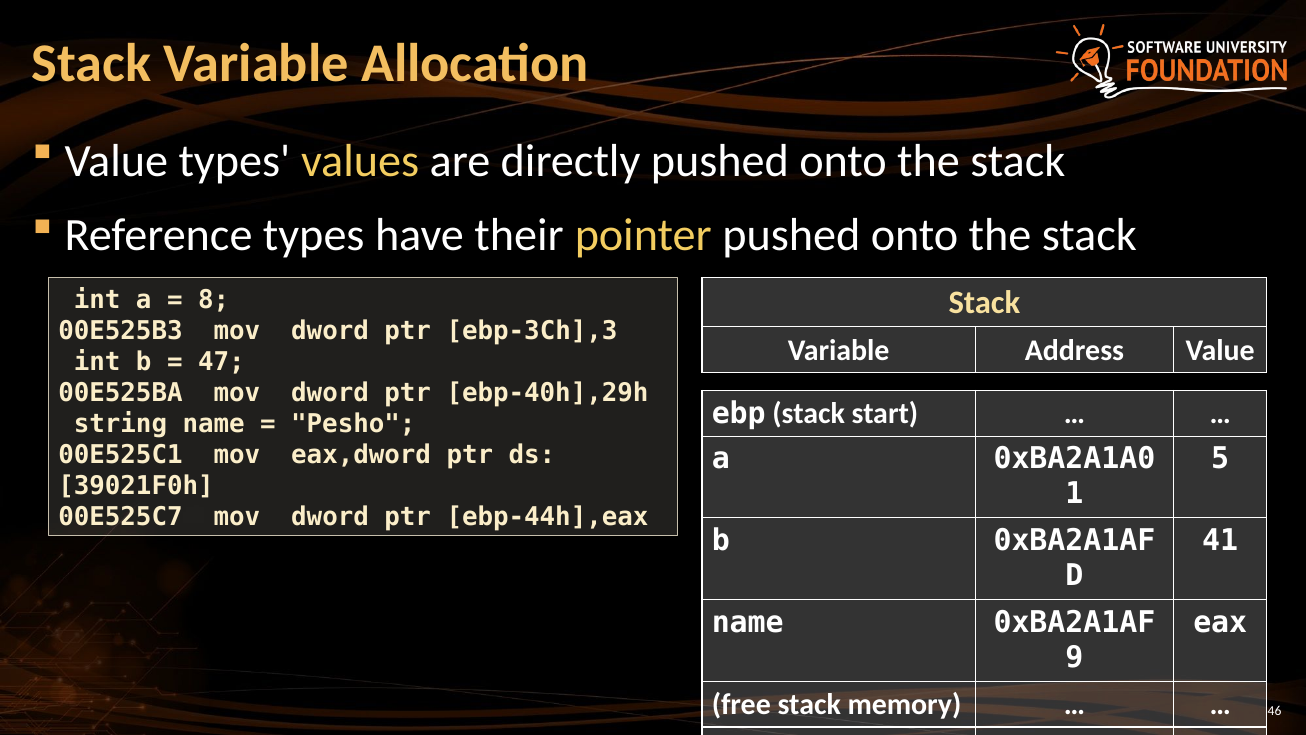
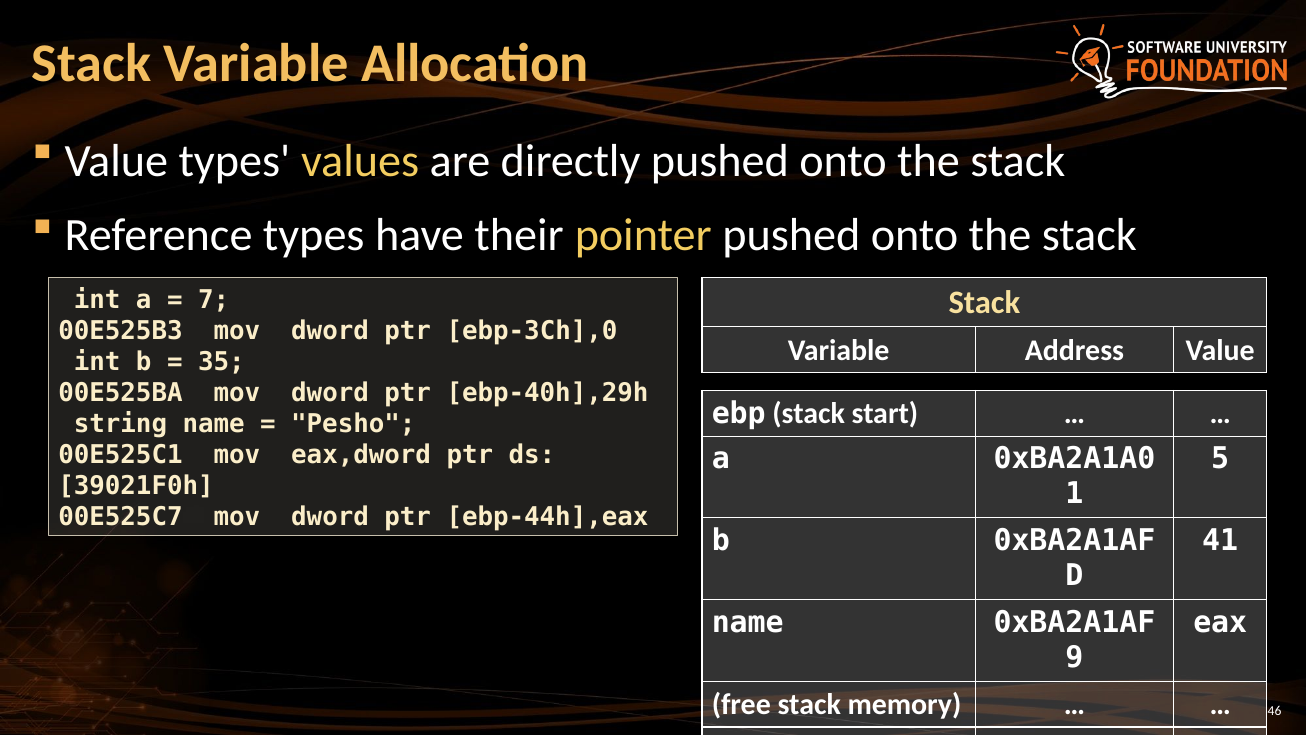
8: 8 -> 7
ebp-3Ch],3: ebp-3Ch],3 -> ebp-3Ch],0
47: 47 -> 35
